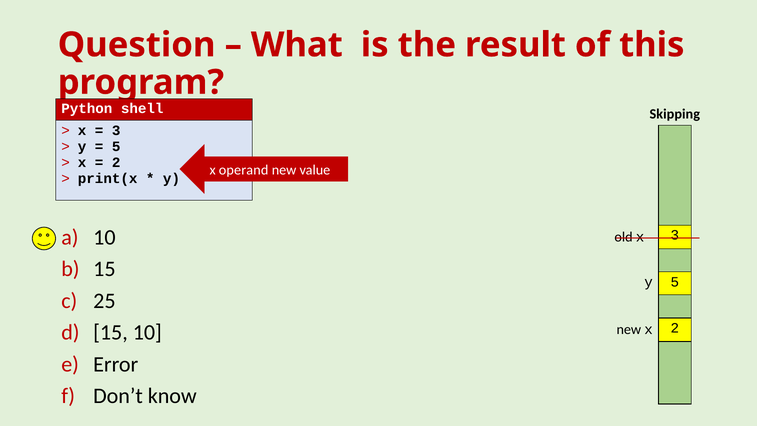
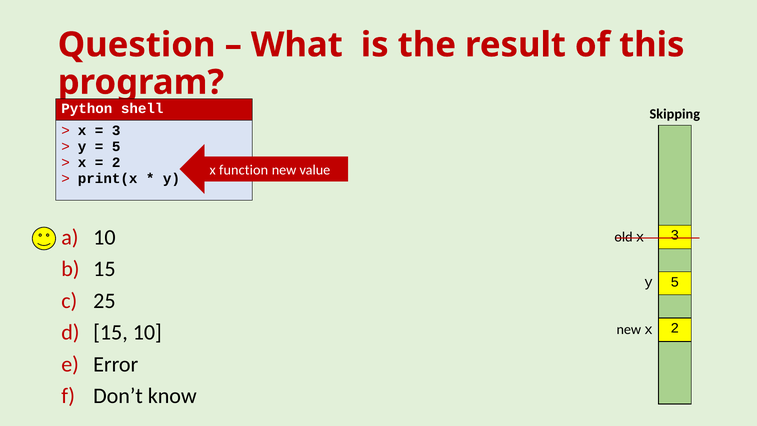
operand: operand -> function
